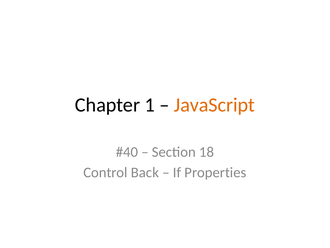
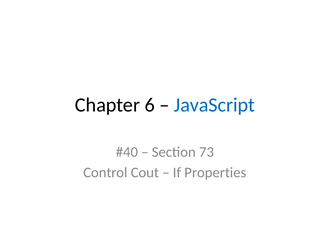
1: 1 -> 6
JavaScript colour: orange -> blue
18: 18 -> 73
Back: Back -> Cout
